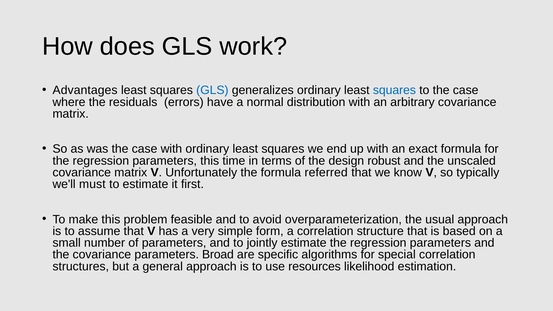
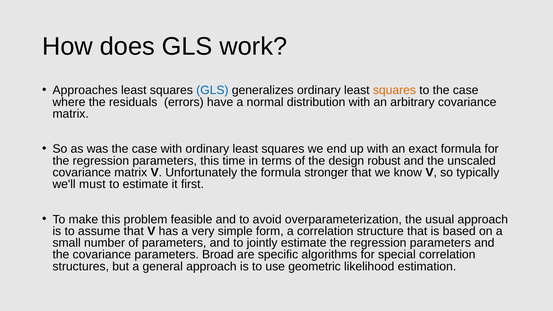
Advantages: Advantages -> Approaches
squares at (394, 90) colour: blue -> orange
referred: referred -> stronger
resources: resources -> geometric
